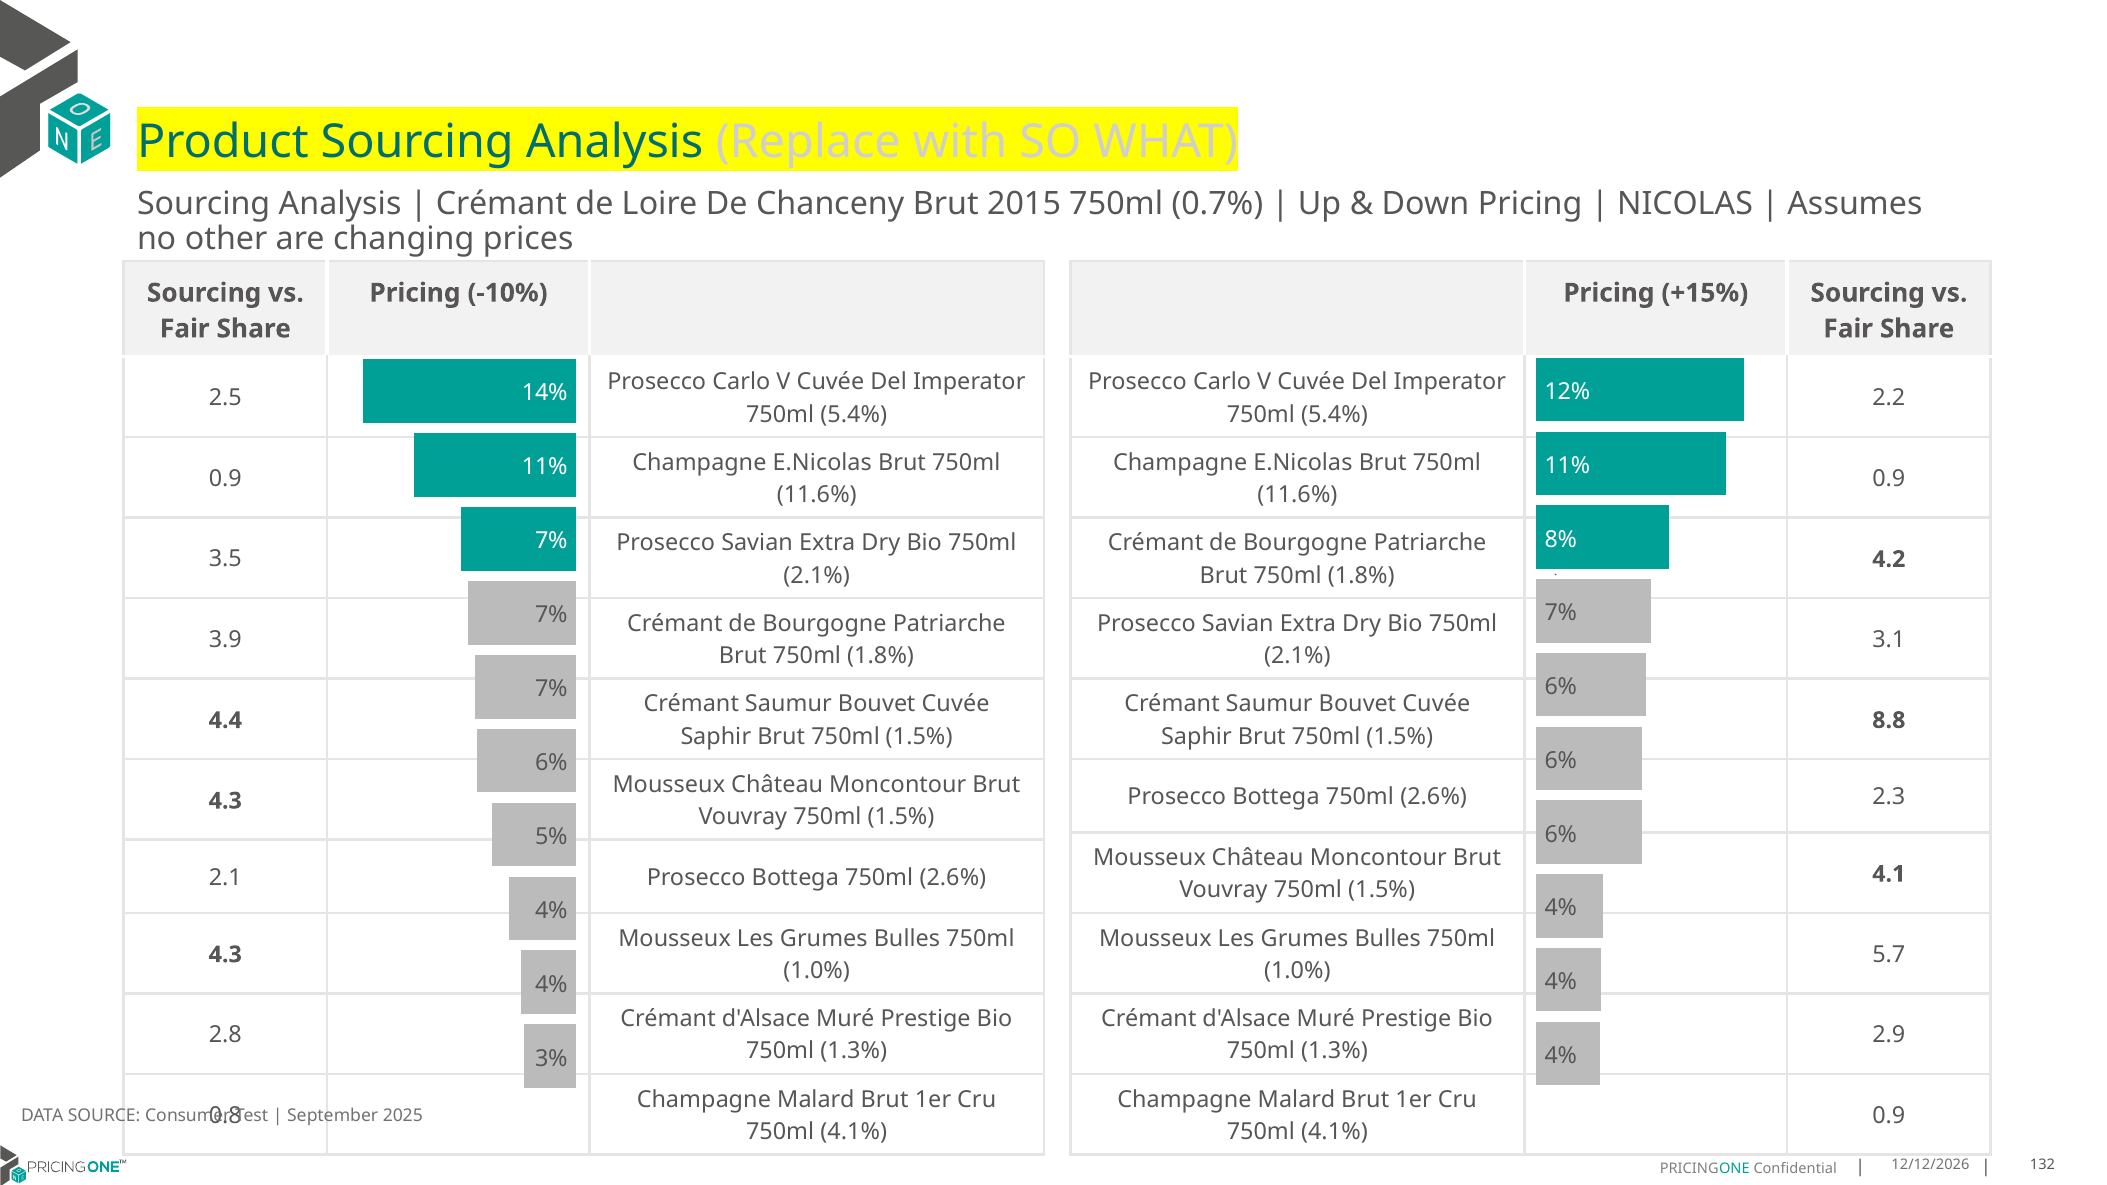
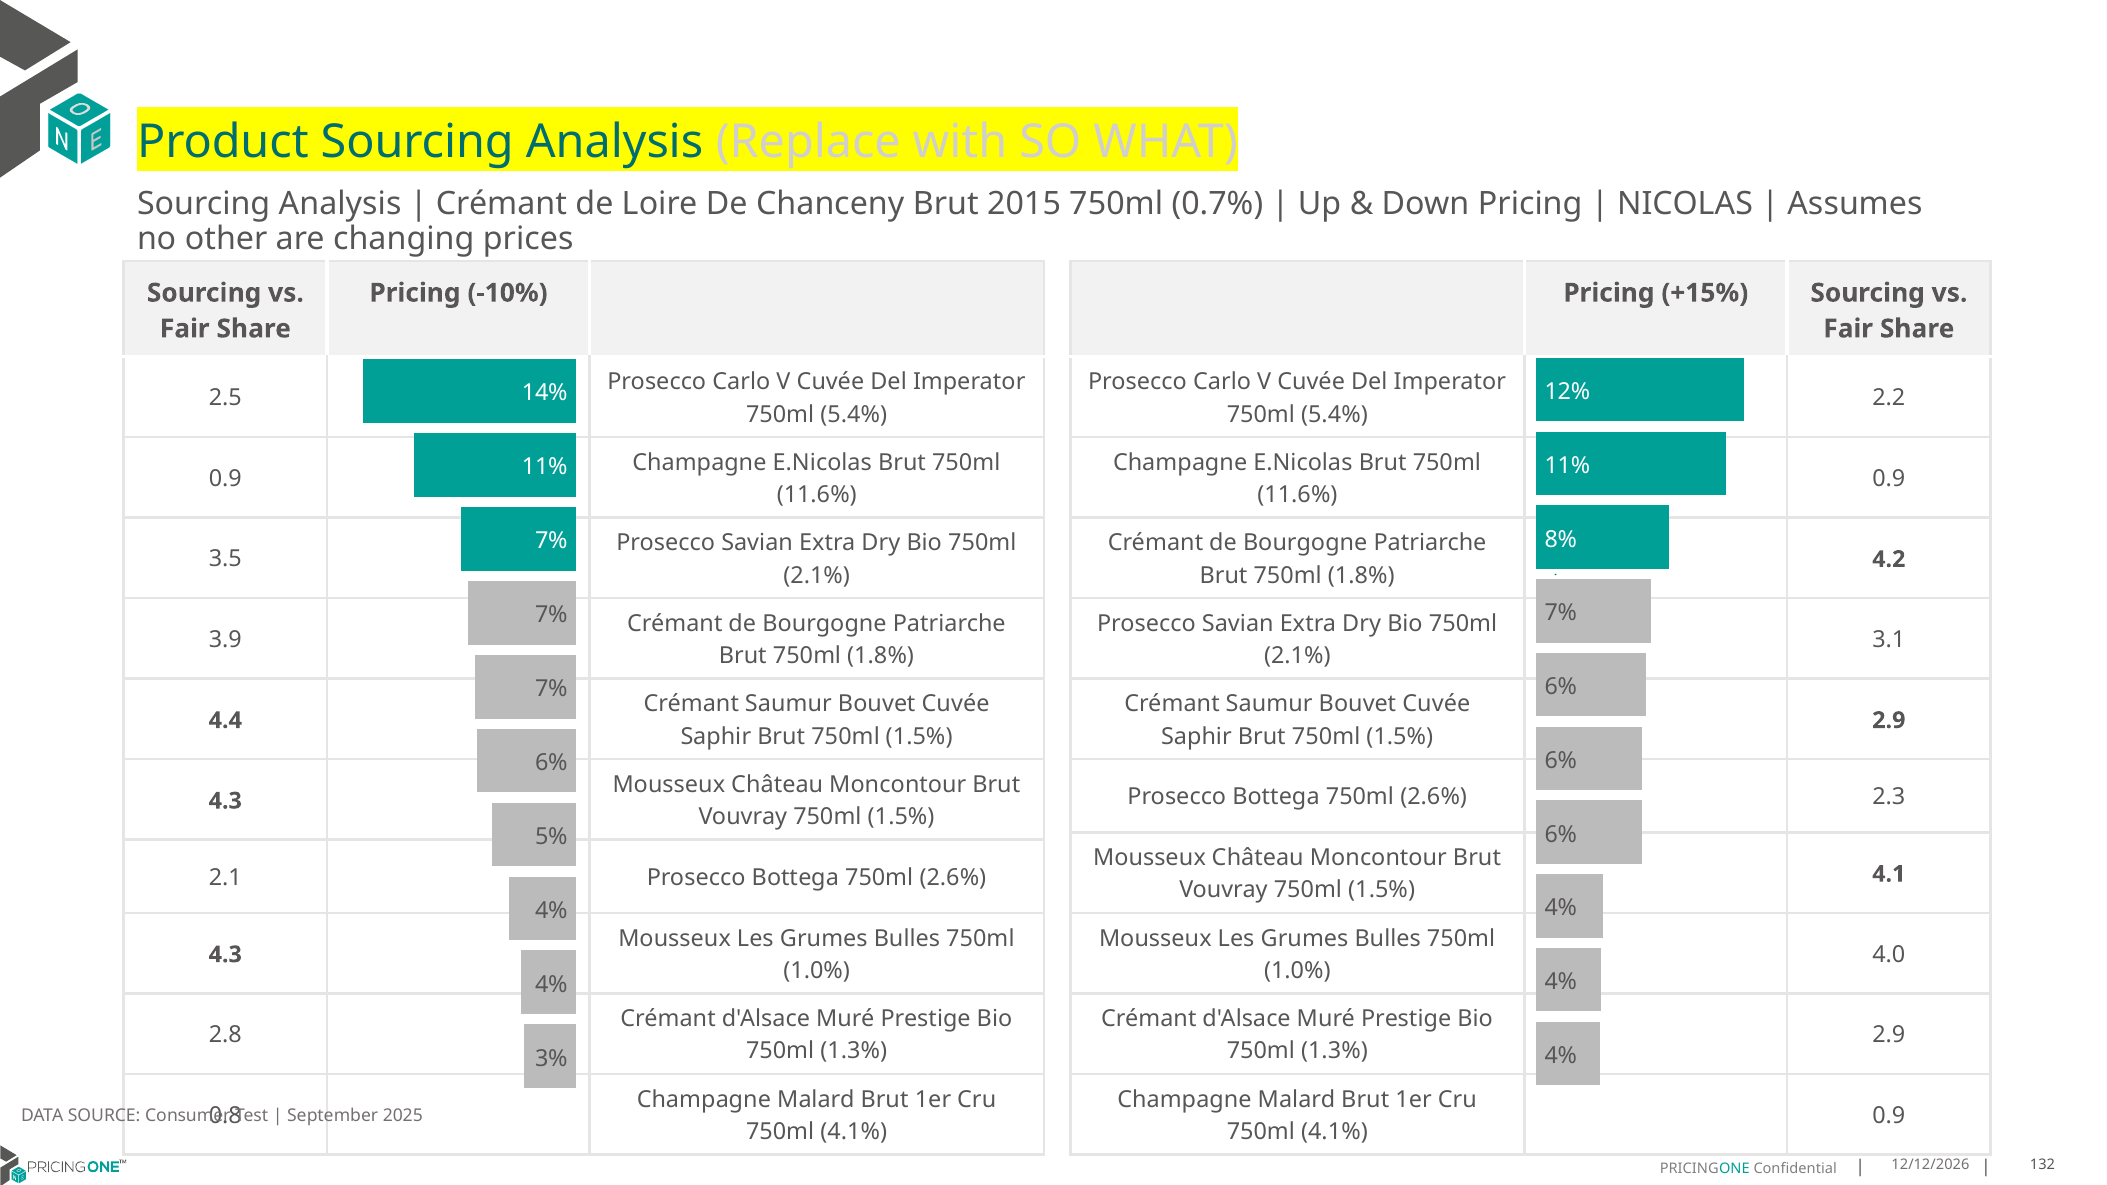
8.8 at (1889, 720): 8.8 -> 2.9
5.7: 5.7 -> 4.0
